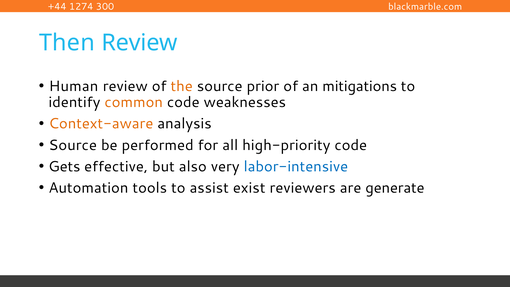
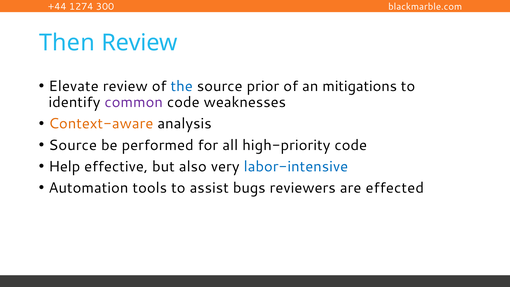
Human: Human -> Elevate
the colour: orange -> blue
common colour: orange -> purple
Gets: Gets -> Help
exist: exist -> bugs
generate: generate -> effected
